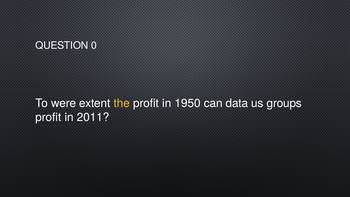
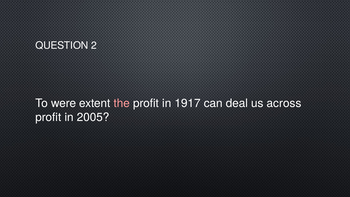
0: 0 -> 2
the colour: yellow -> pink
1950: 1950 -> 1917
data: data -> deal
groups: groups -> across
2011: 2011 -> 2005
